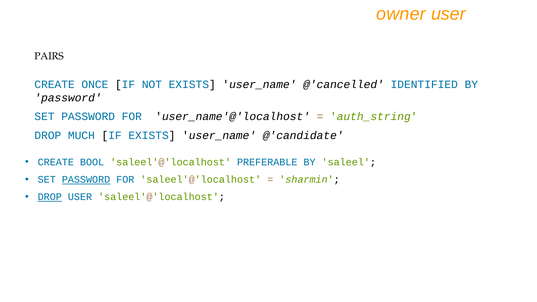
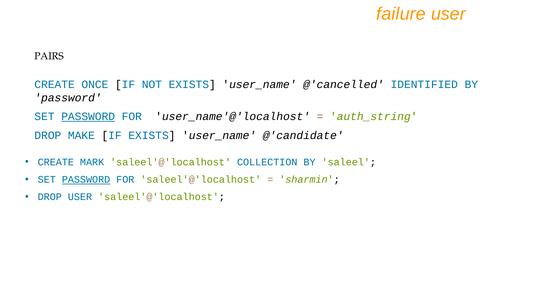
owner: owner -> failure
PASSWORD at (88, 117) underline: none -> present
MUCH: MUCH -> MAKE
BOOL: BOOL -> MARK
PREFERABLE: PREFERABLE -> COLLECTION
DROP at (50, 197) underline: present -> none
